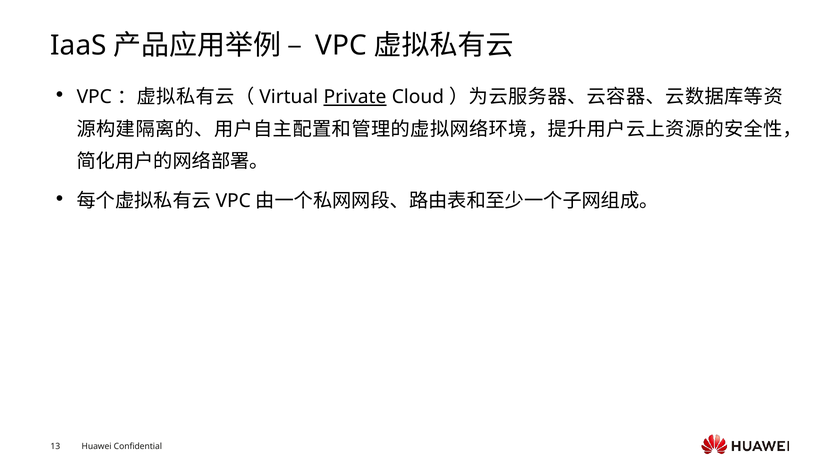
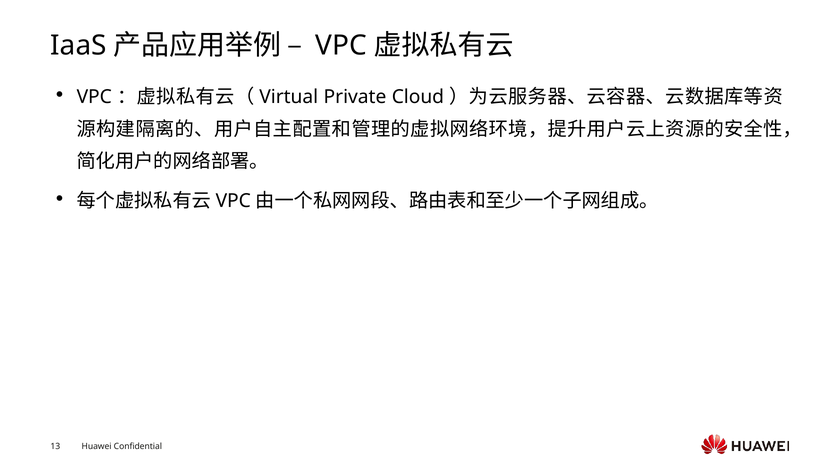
Private underline: present -> none
